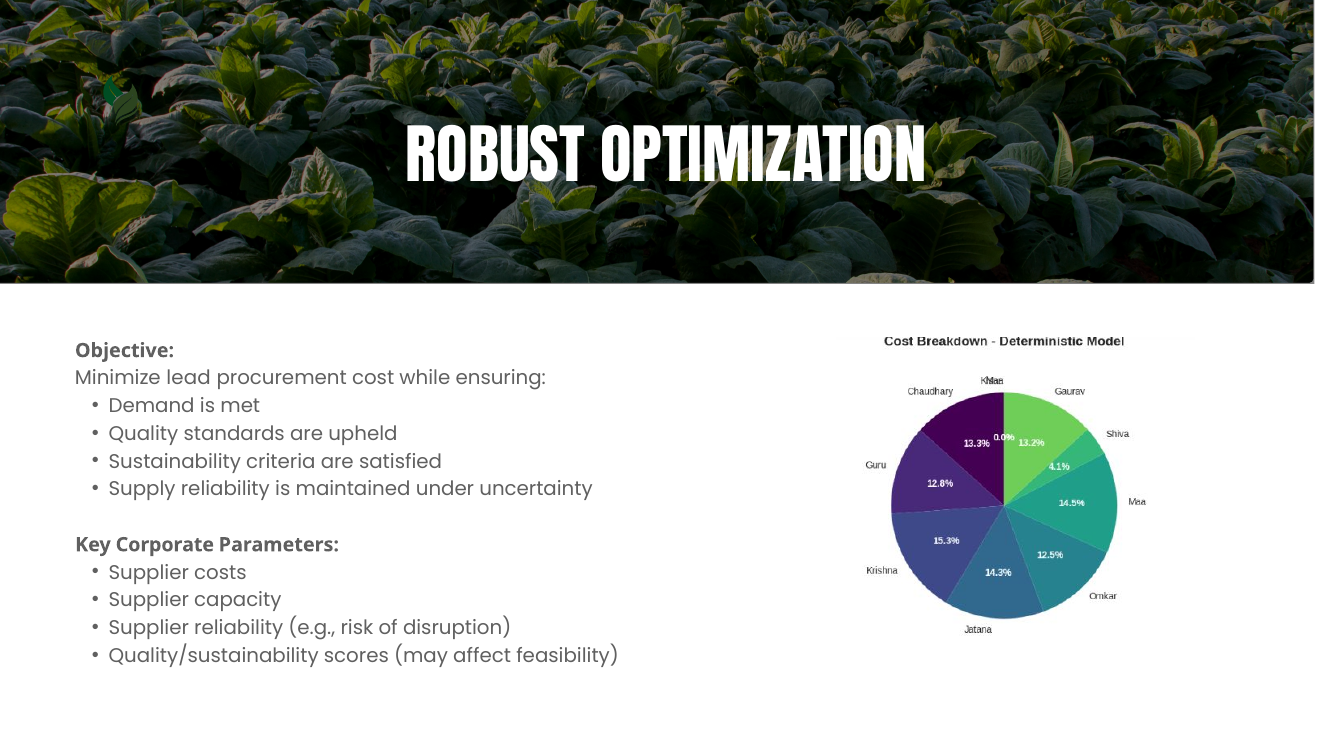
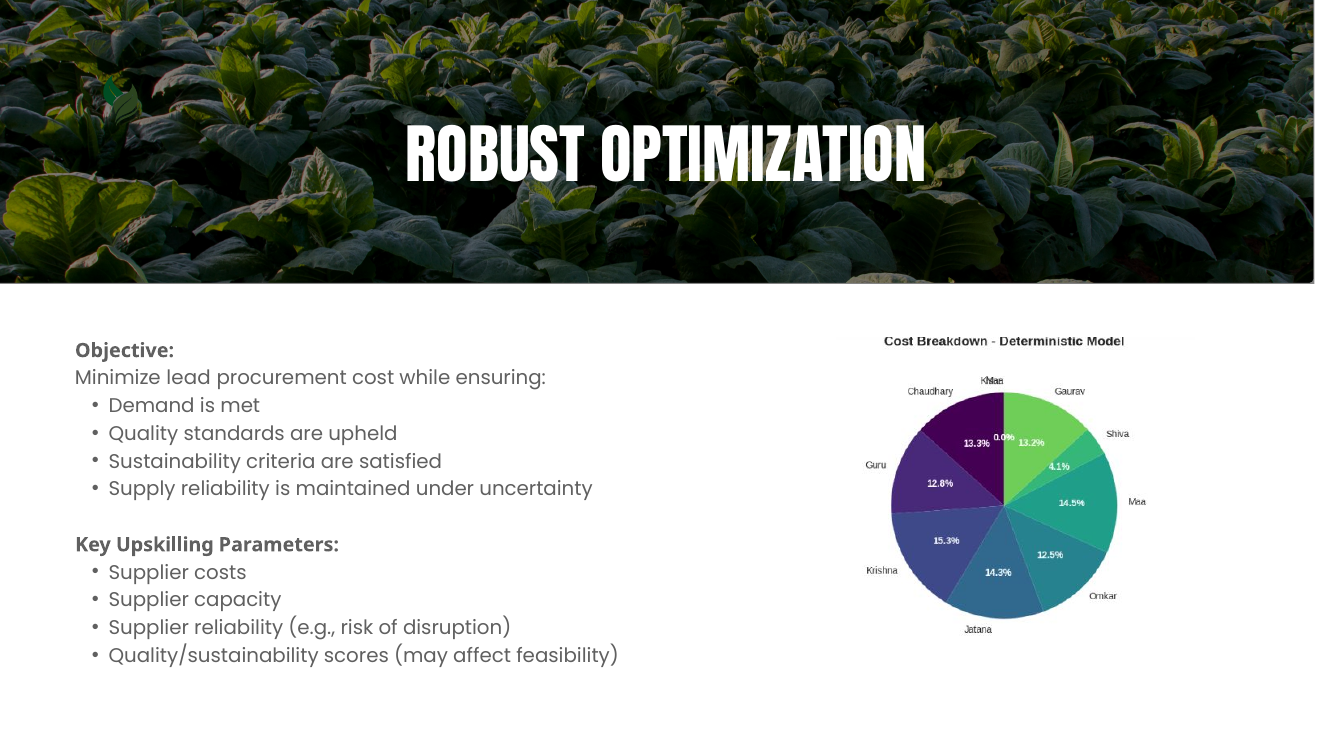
Corporate: Corporate -> Upskilling
